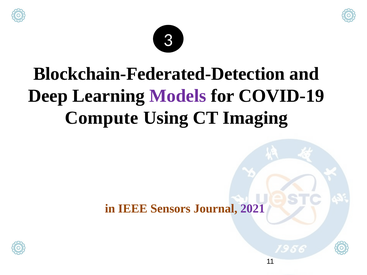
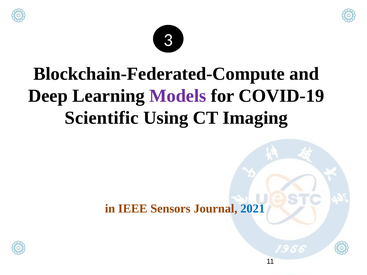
Blockchain-Federated-Detection: Blockchain-Federated-Detection -> Blockchain-Federated-Compute
Compute: Compute -> Scientific
2021 colour: purple -> blue
